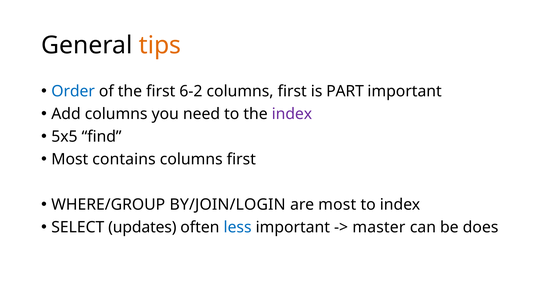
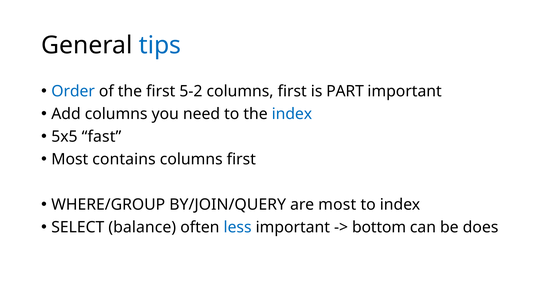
tips colour: orange -> blue
6-2: 6-2 -> 5-2
index at (292, 114) colour: purple -> blue
find: find -> fast
BY/JOIN/LOGIN: BY/JOIN/LOGIN -> BY/JOIN/QUERY
updates: updates -> balance
master: master -> bottom
